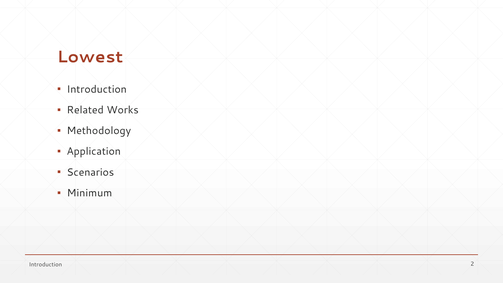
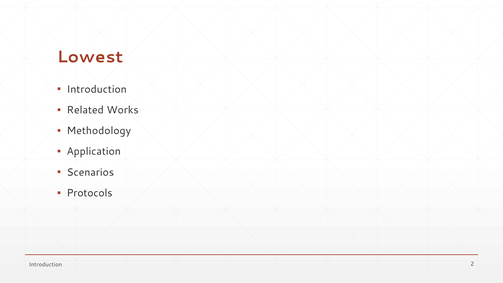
Minimum: Minimum -> Protocols
